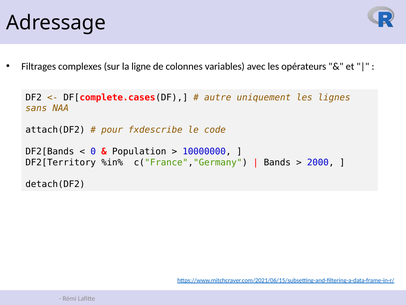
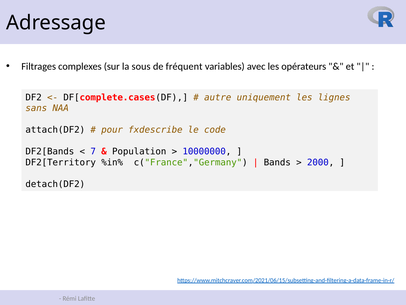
ligne: ligne -> sous
colonnes: colonnes -> fréquent
0: 0 -> 7
